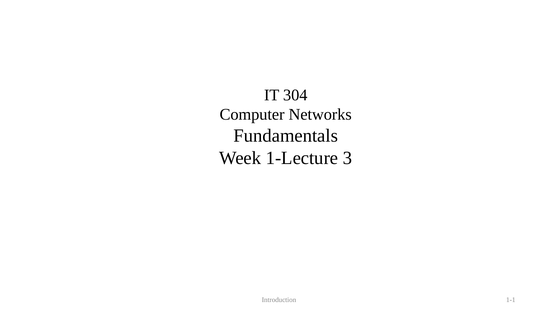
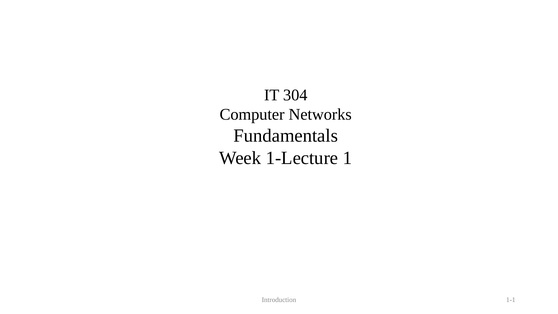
3: 3 -> 1
